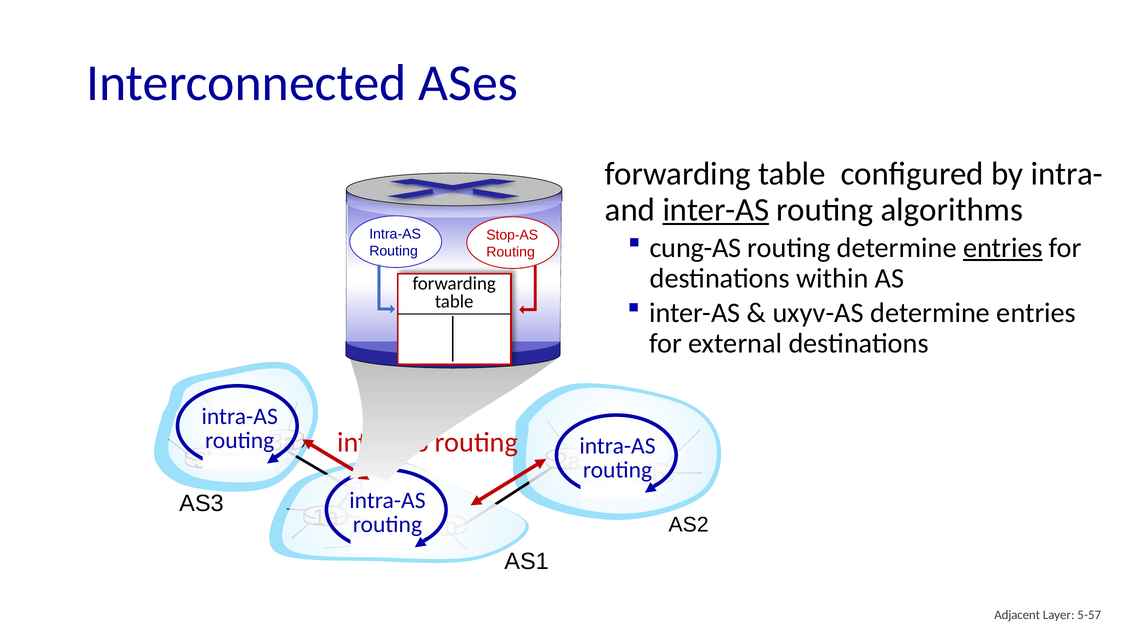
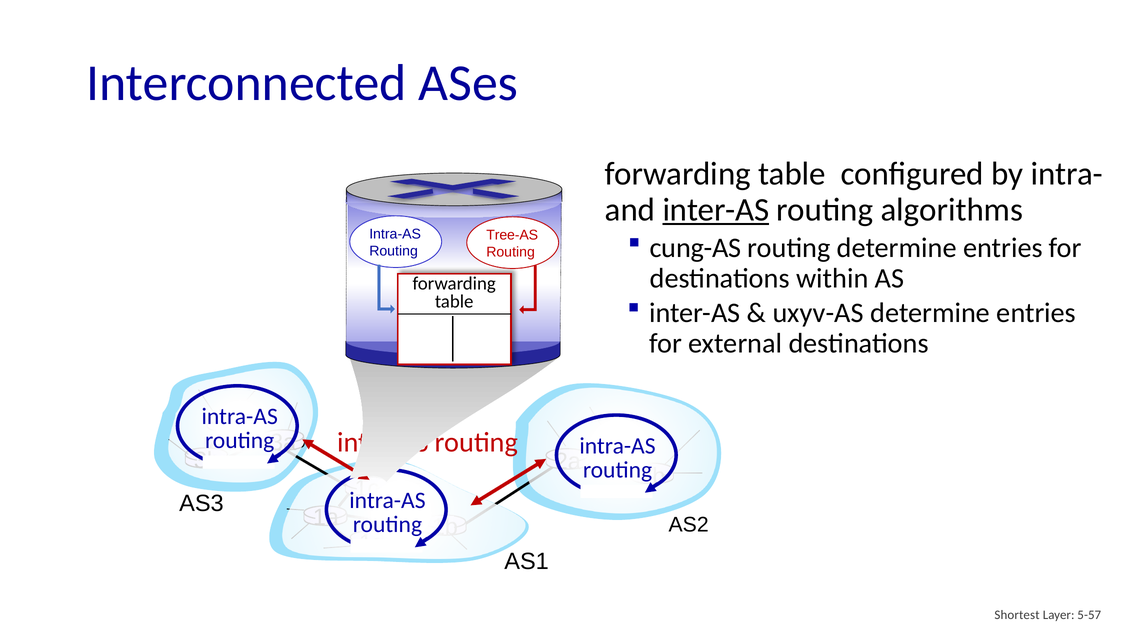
Stop-AS: Stop-AS -> Tree-AS
entries at (1003, 248) underline: present -> none
Adjacent: Adjacent -> Shortest
